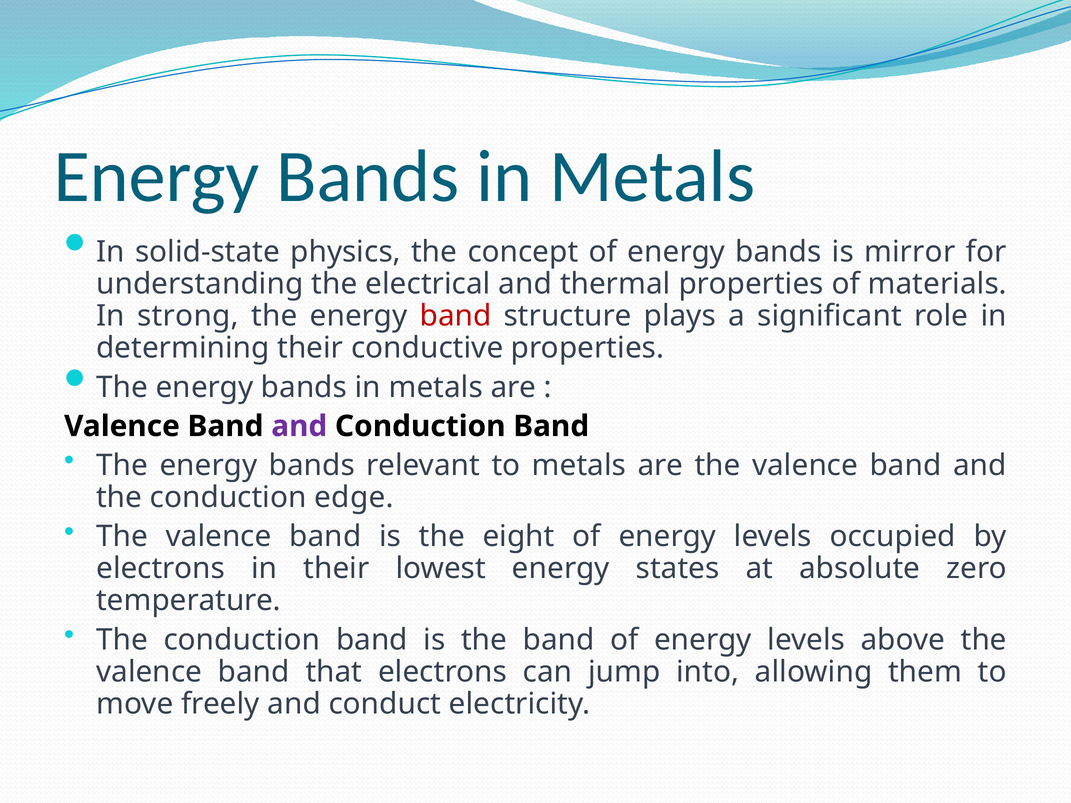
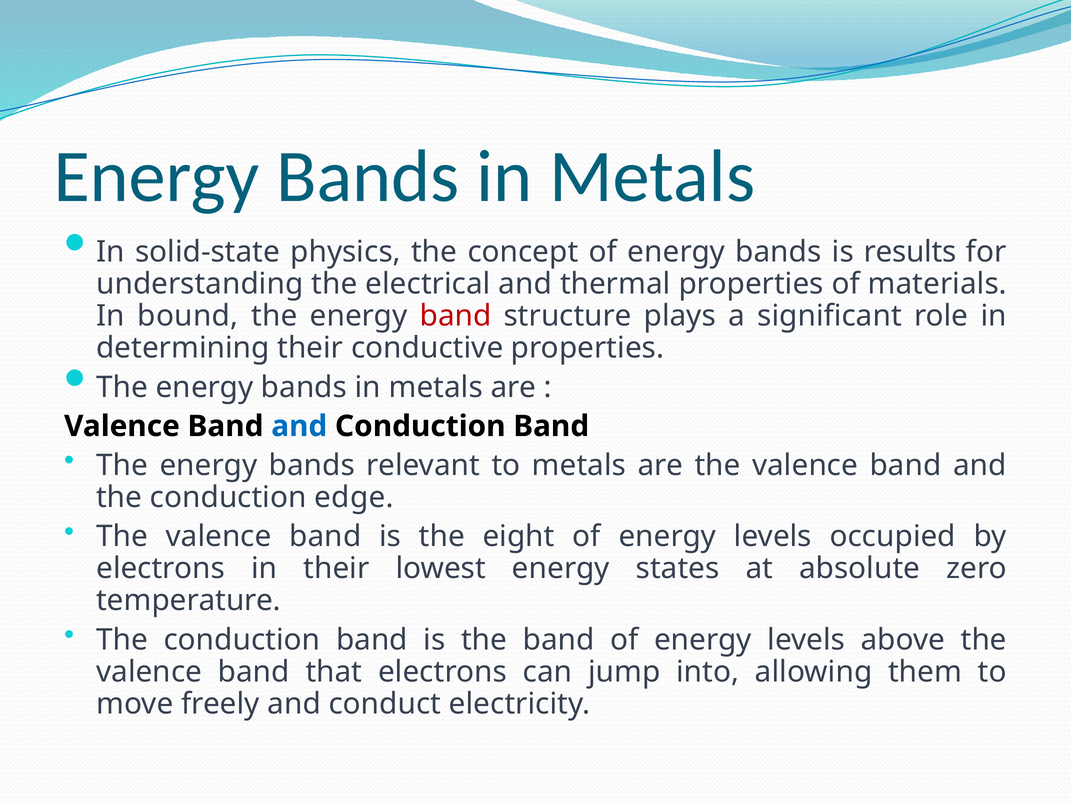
mirror: mirror -> results
strong: strong -> bound
and at (299, 426) colour: purple -> blue
